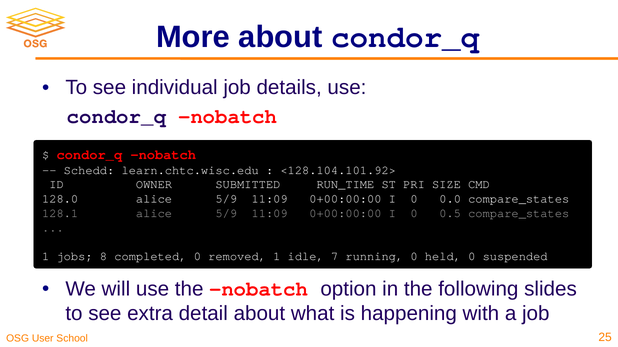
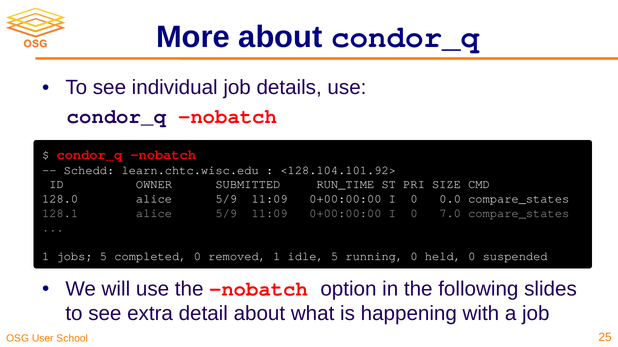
0.5: 0.5 -> 7.0
jobs 8: 8 -> 5
idle 7: 7 -> 5
